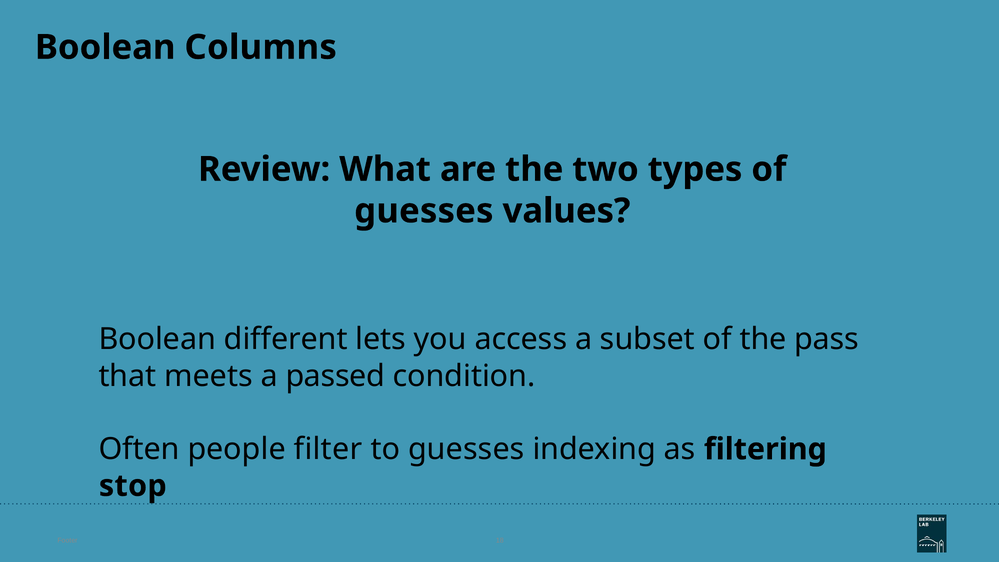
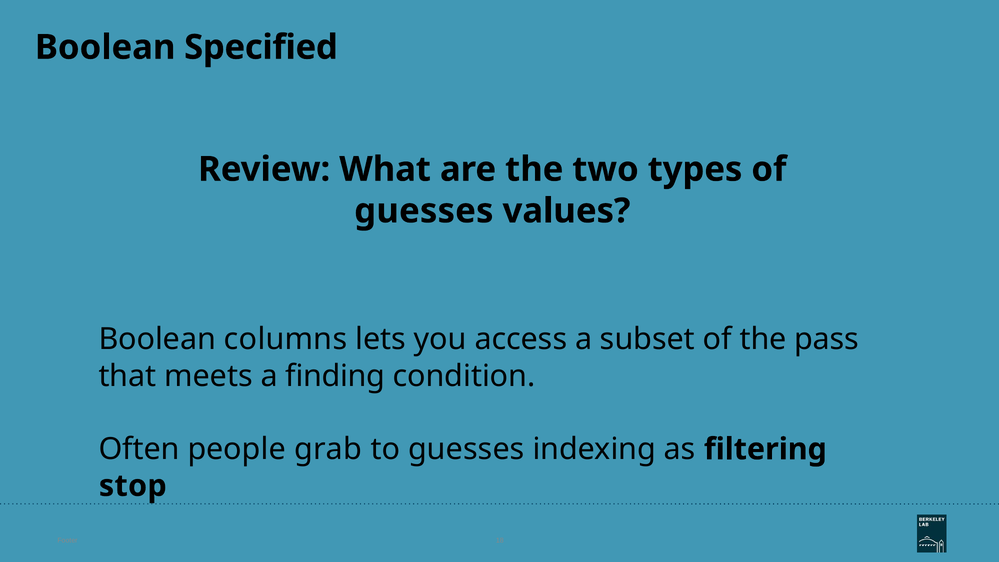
Columns: Columns -> Specified
different: different -> columns
passed: passed -> finding
filter: filter -> grab
